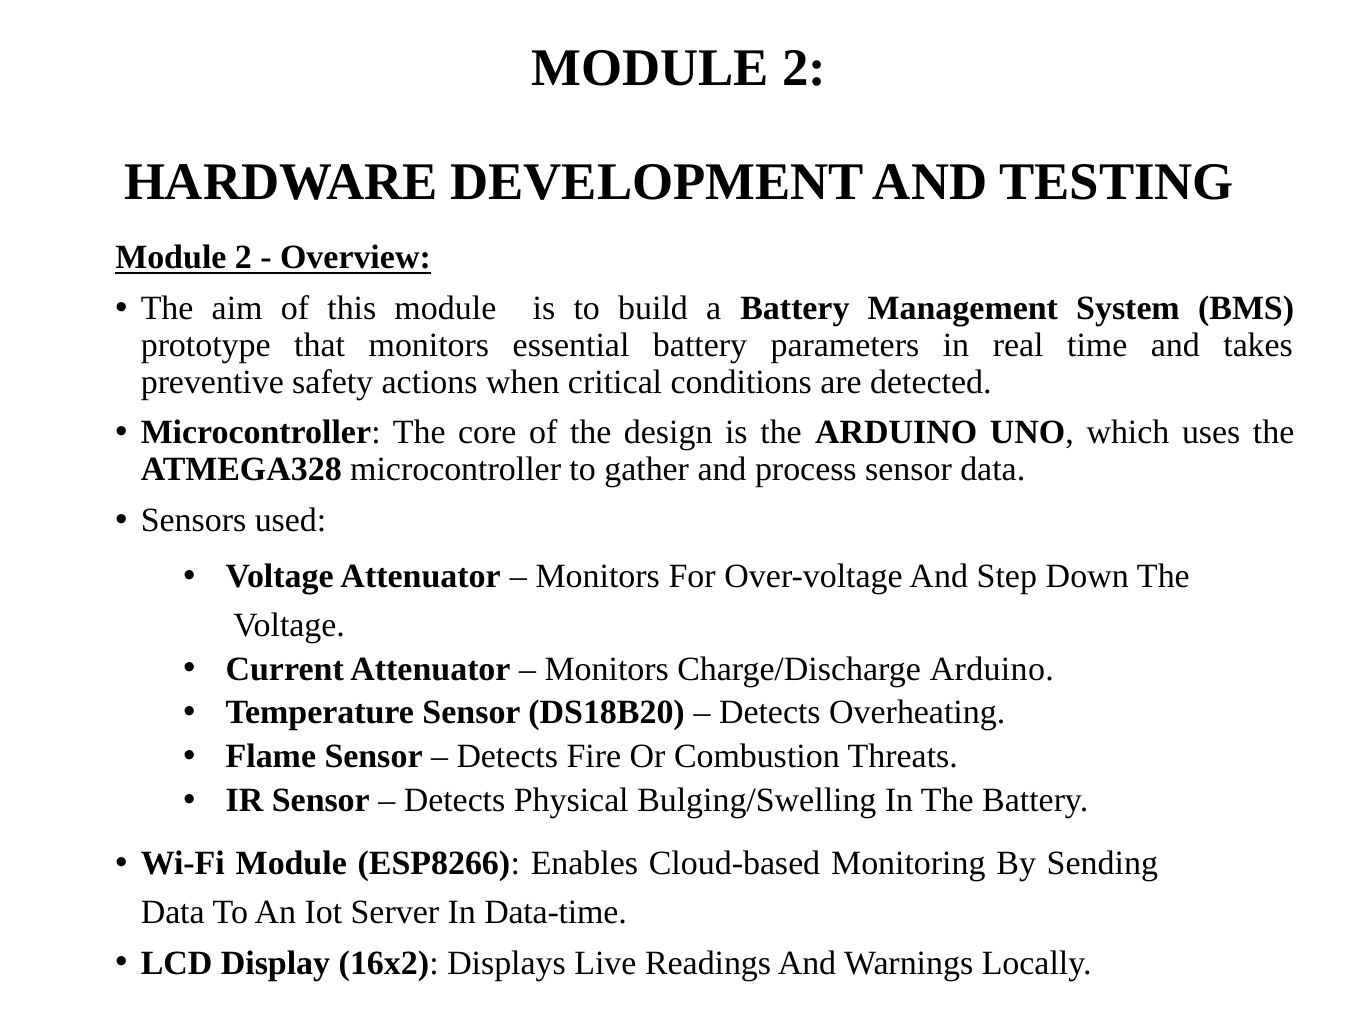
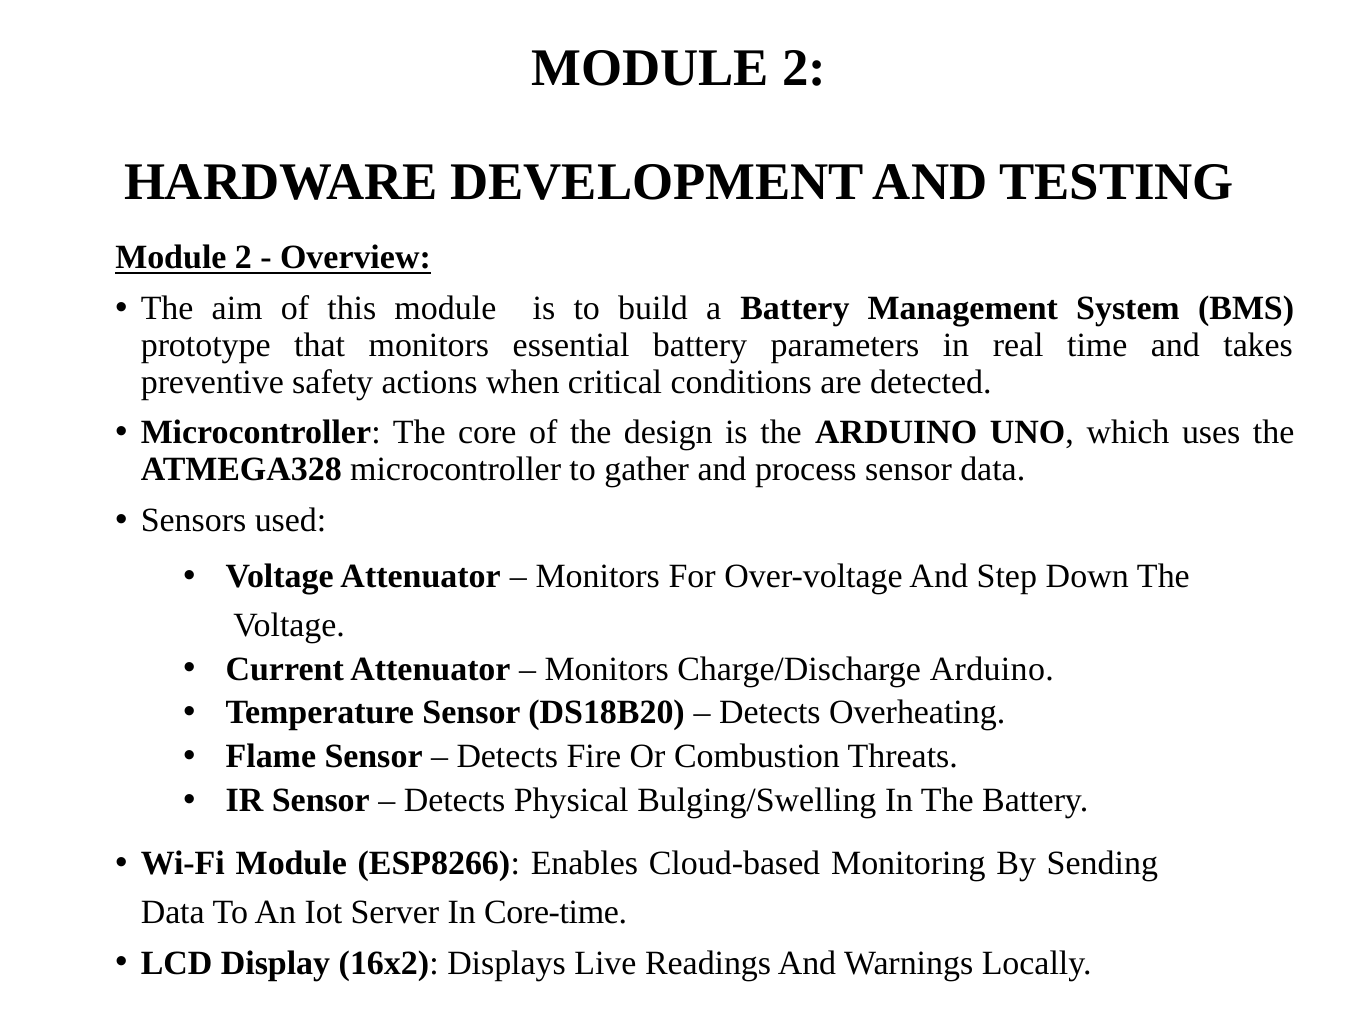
Data-time: Data-time -> Core-time
